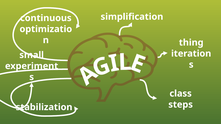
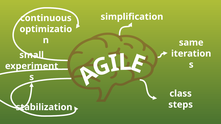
thing: thing -> same
